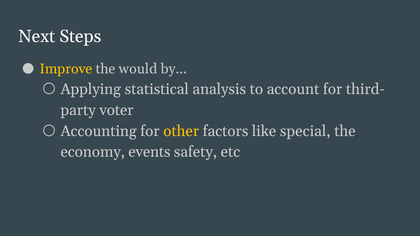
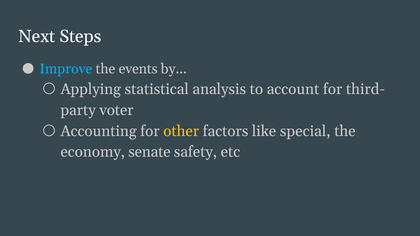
Improve colour: yellow -> light blue
would: would -> events
events: events -> senate
